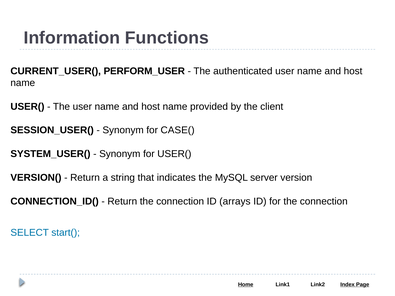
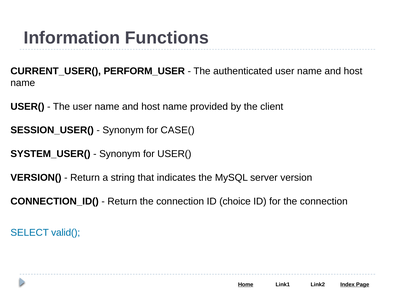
arrays: arrays -> choice
start(: start( -> valid(
